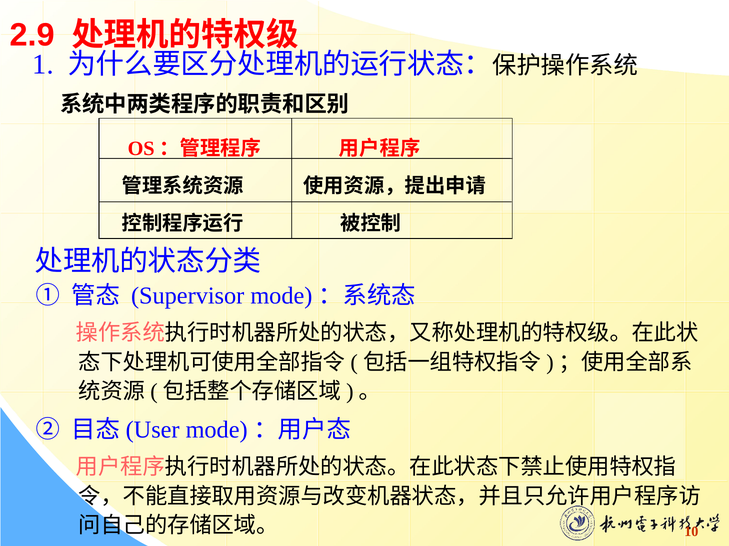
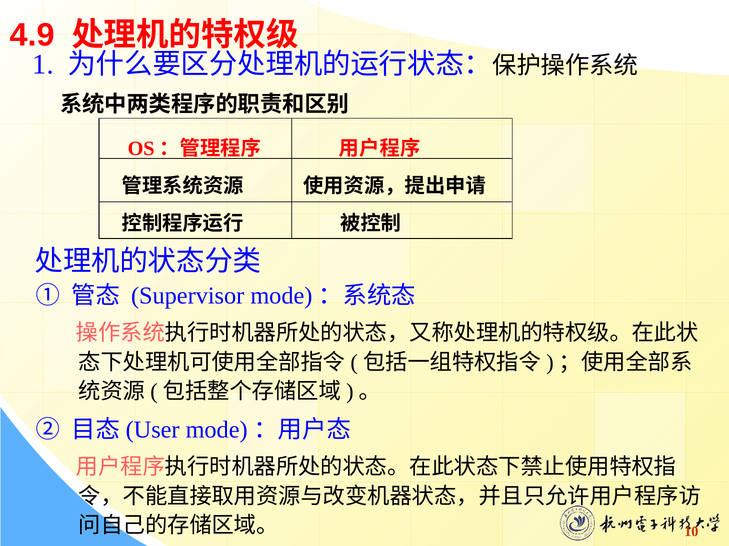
2.9: 2.9 -> 4.9
